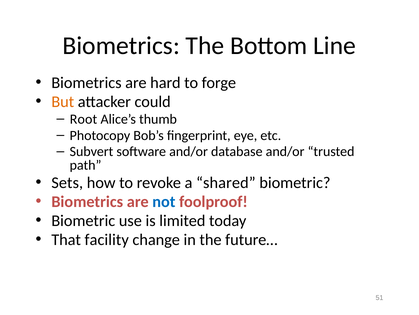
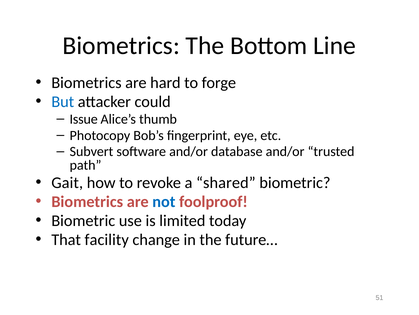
But colour: orange -> blue
Root: Root -> Issue
Sets: Sets -> Gait
